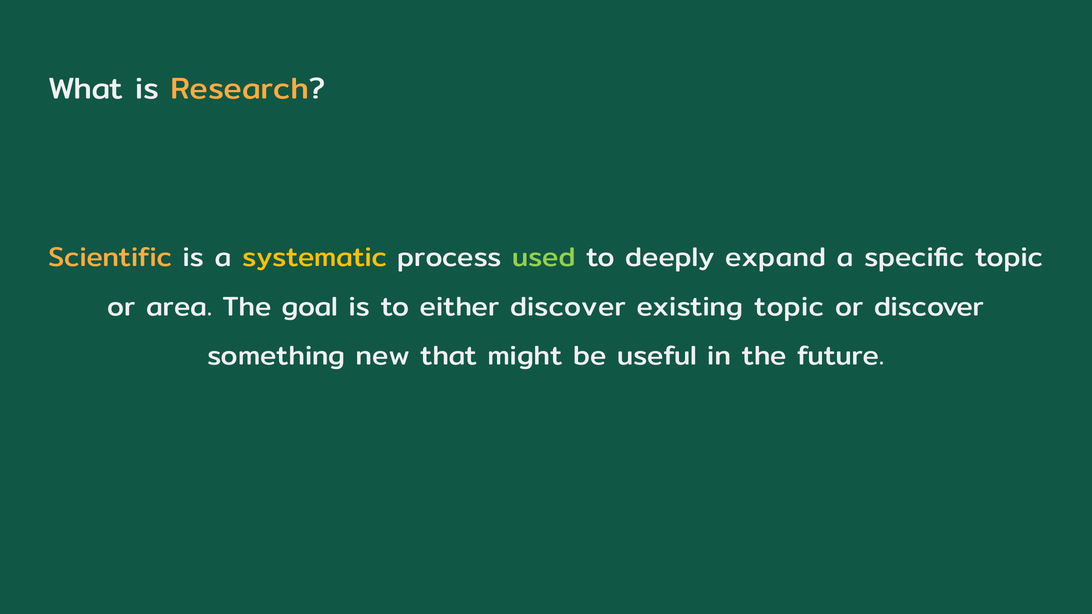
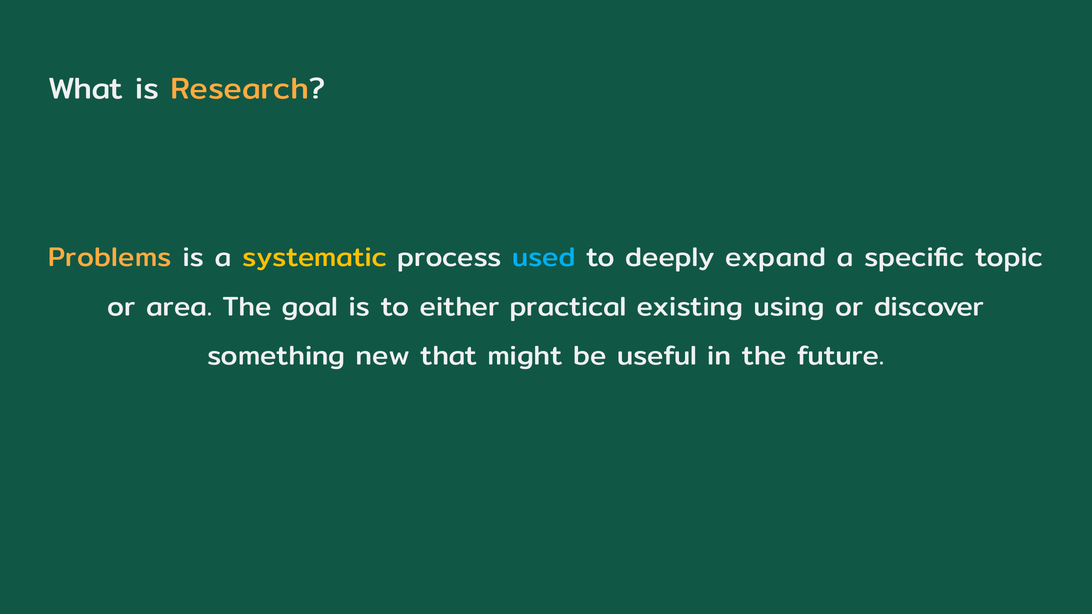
Scientific: Scientific -> Problems
used colour: light green -> light blue
either discover: discover -> practical
existing topic: topic -> using
